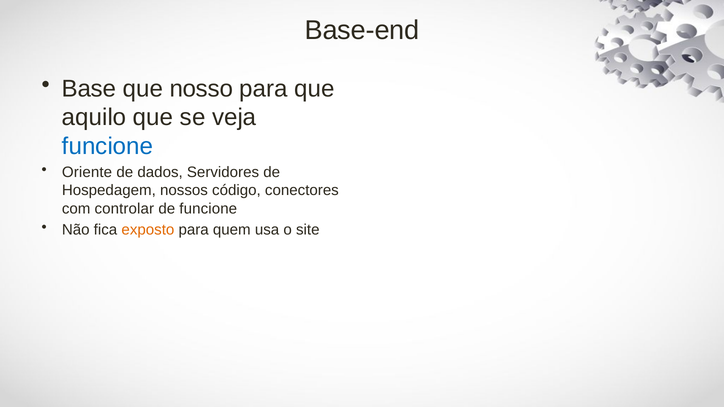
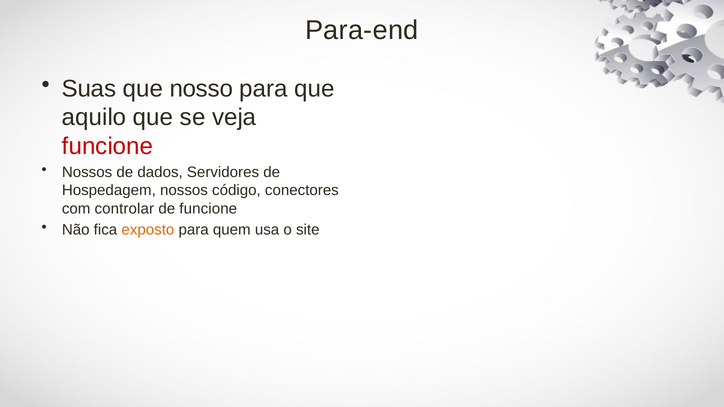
Base-end: Base-end -> Para-end
Base: Base -> Suas
funcione at (108, 147) colour: blue -> red
Oriente at (87, 172): Oriente -> Nossos
